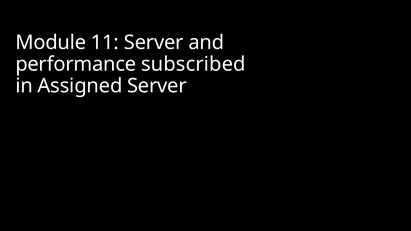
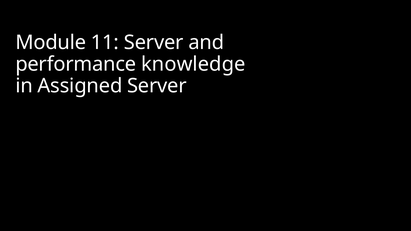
subscribed: subscribed -> knowledge
